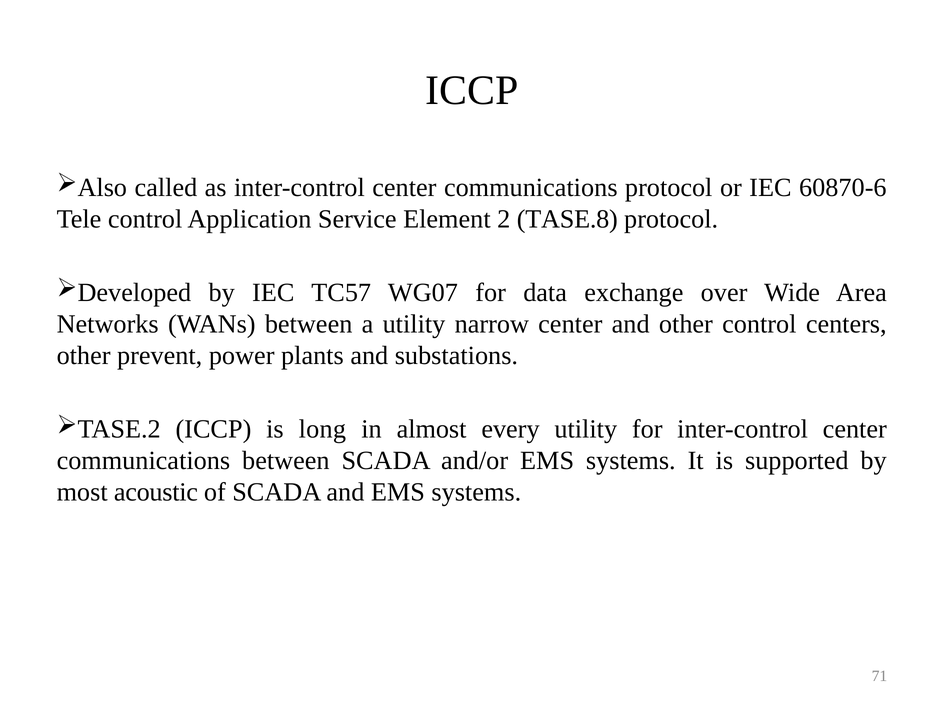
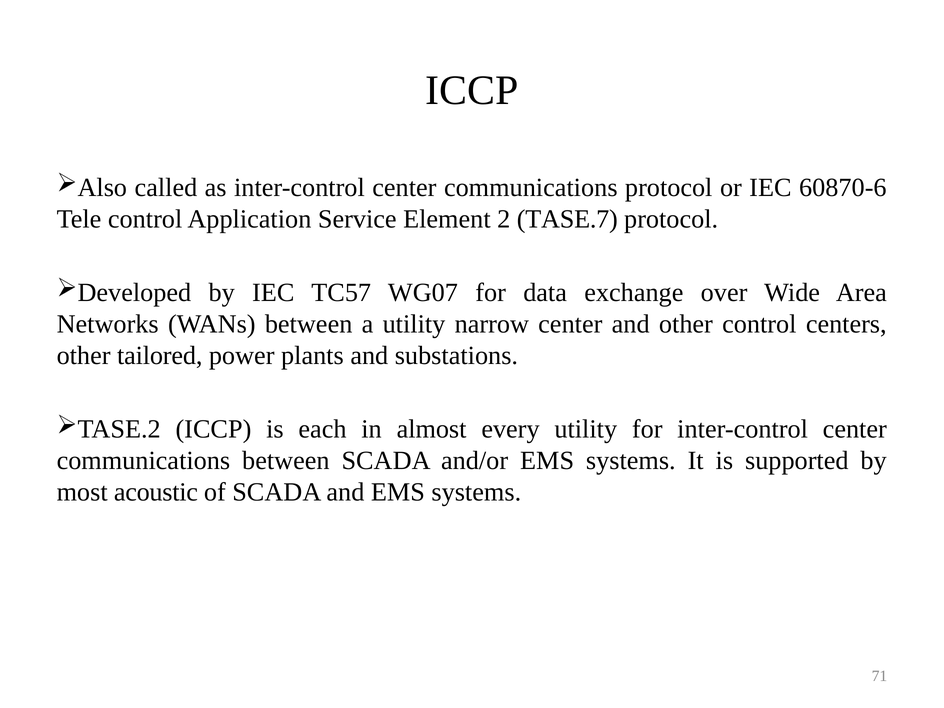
TASE.8: TASE.8 -> TASE.7
prevent: prevent -> tailored
long: long -> each
